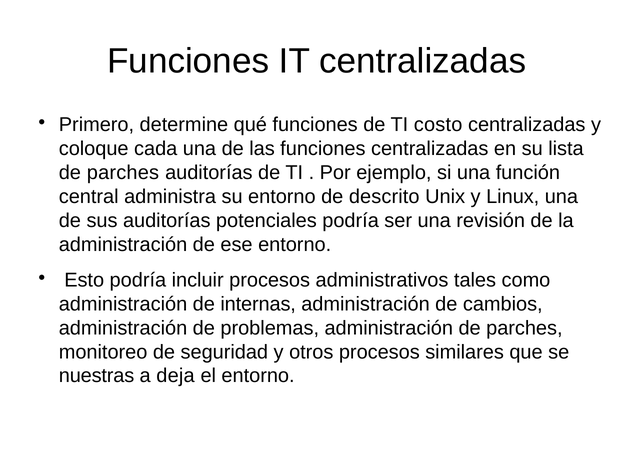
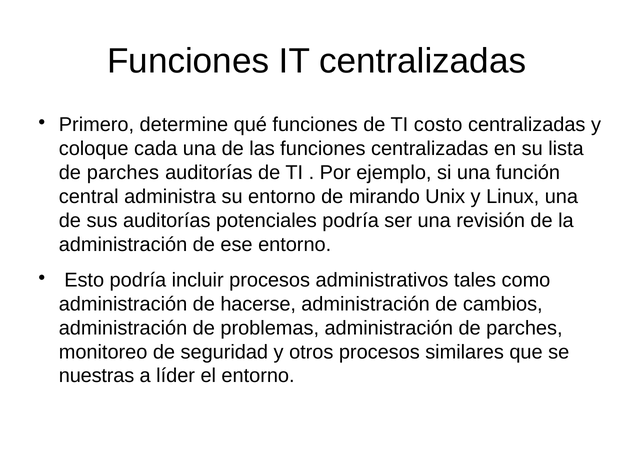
descrito: descrito -> mirando
internas: internas -> hacerse
deja: deja -> líder
